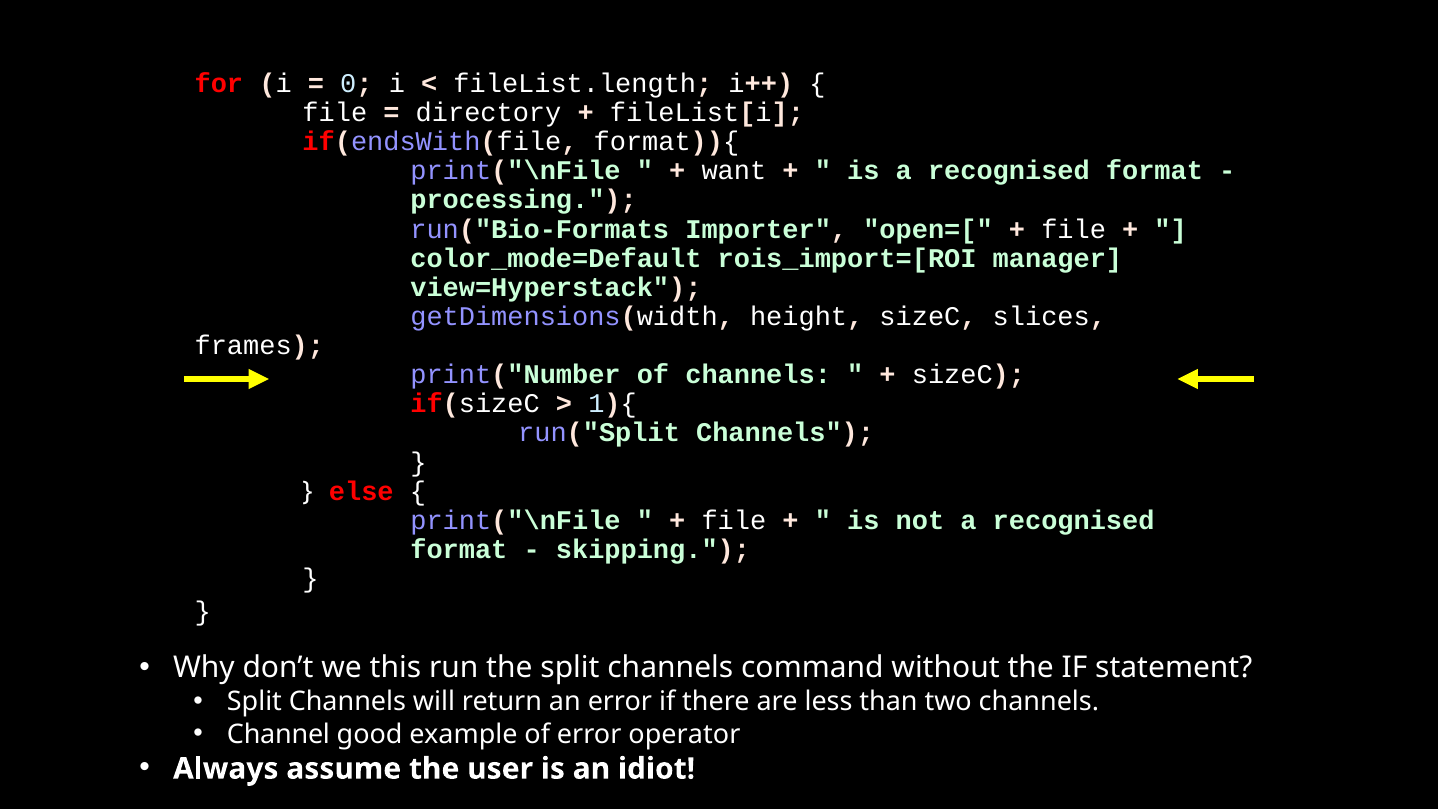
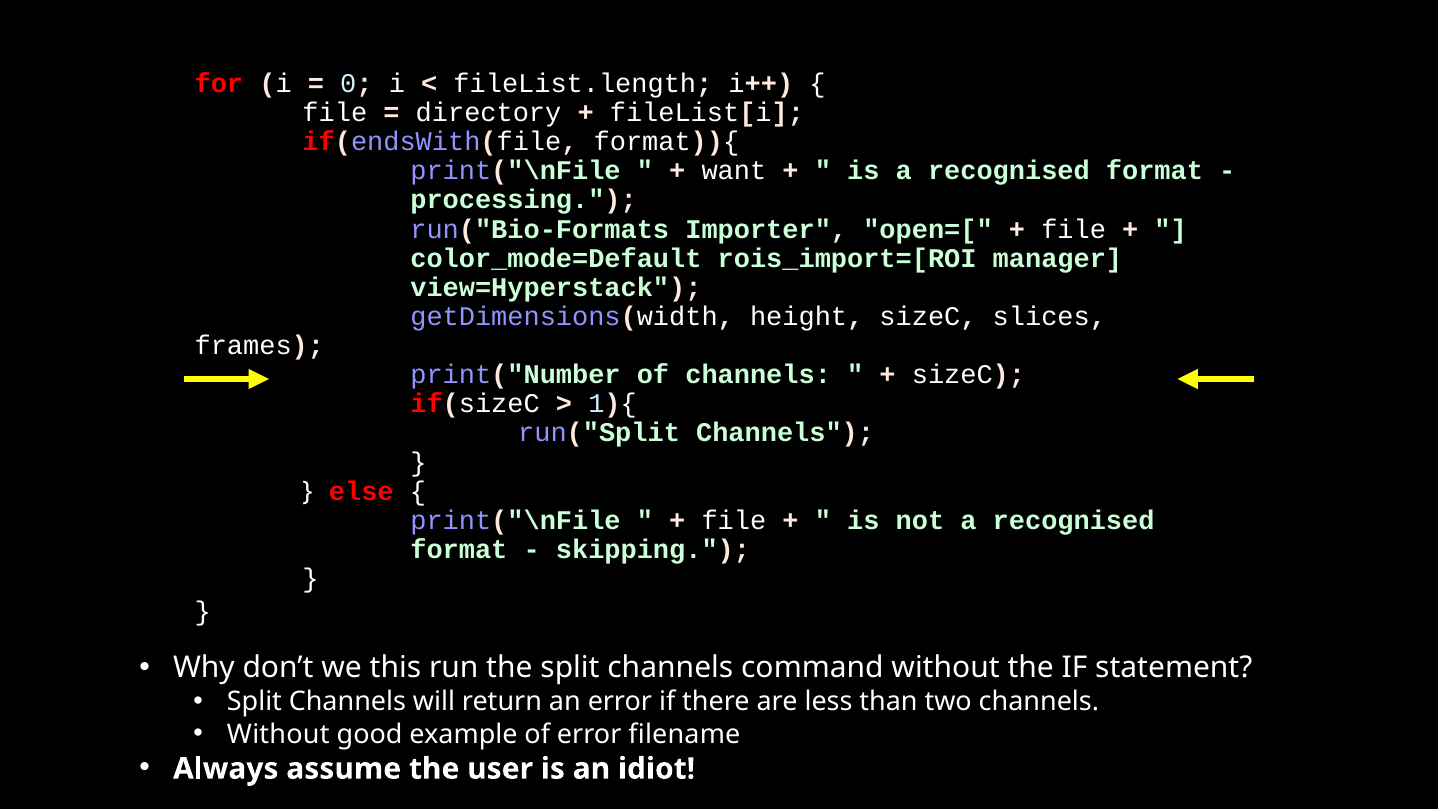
Channel at (278, 734): Channel -> Without
operator: operator -> filename
